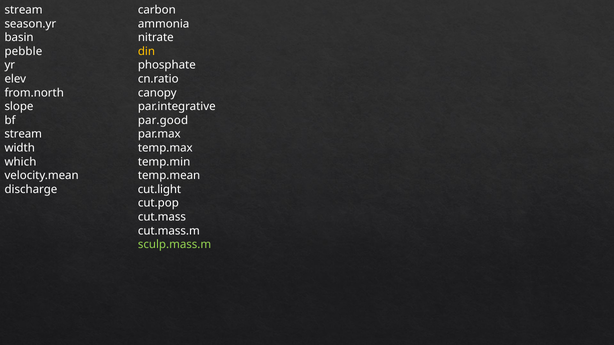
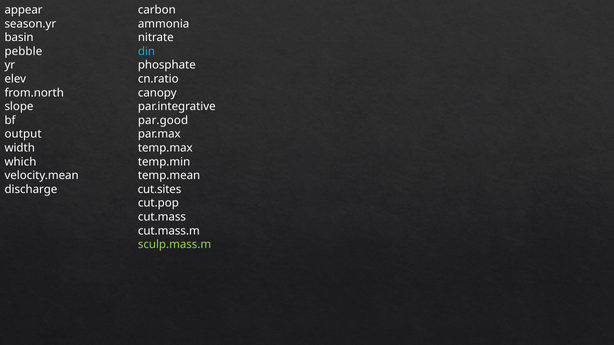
stream at (24, 10): stream -> appear
din colour: yellow -> light blue
stream at (23, 134): stream -> output
cut.light: cut.light -> cut.sites
